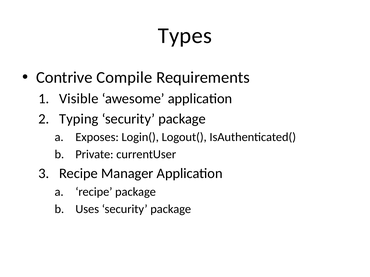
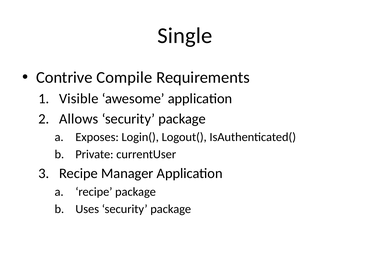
Types: Types -> Single
Typing: Typing -> Allows
